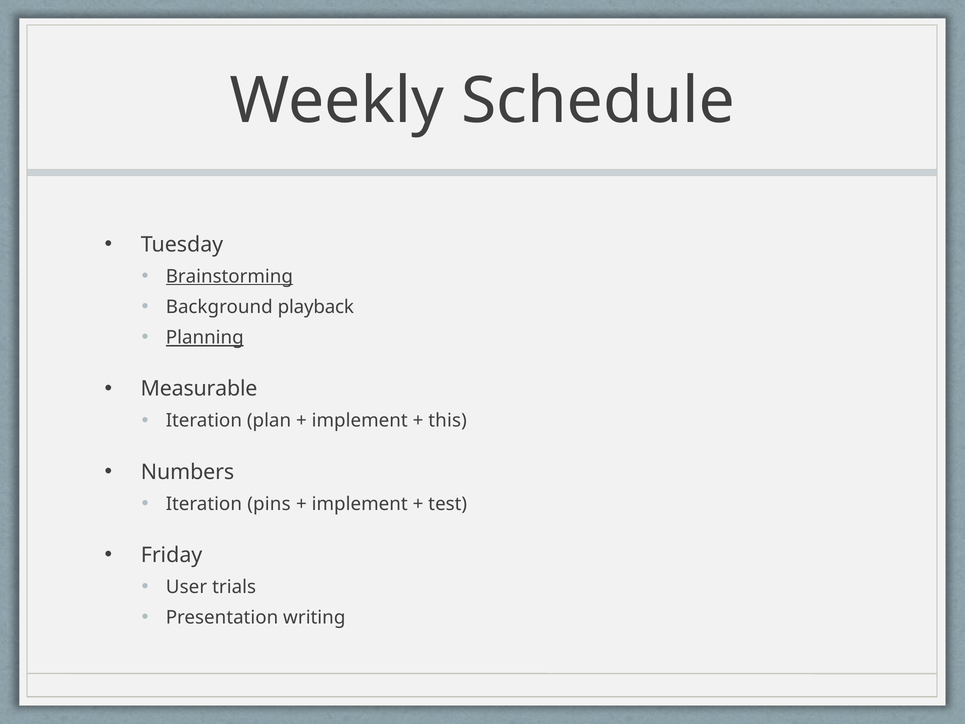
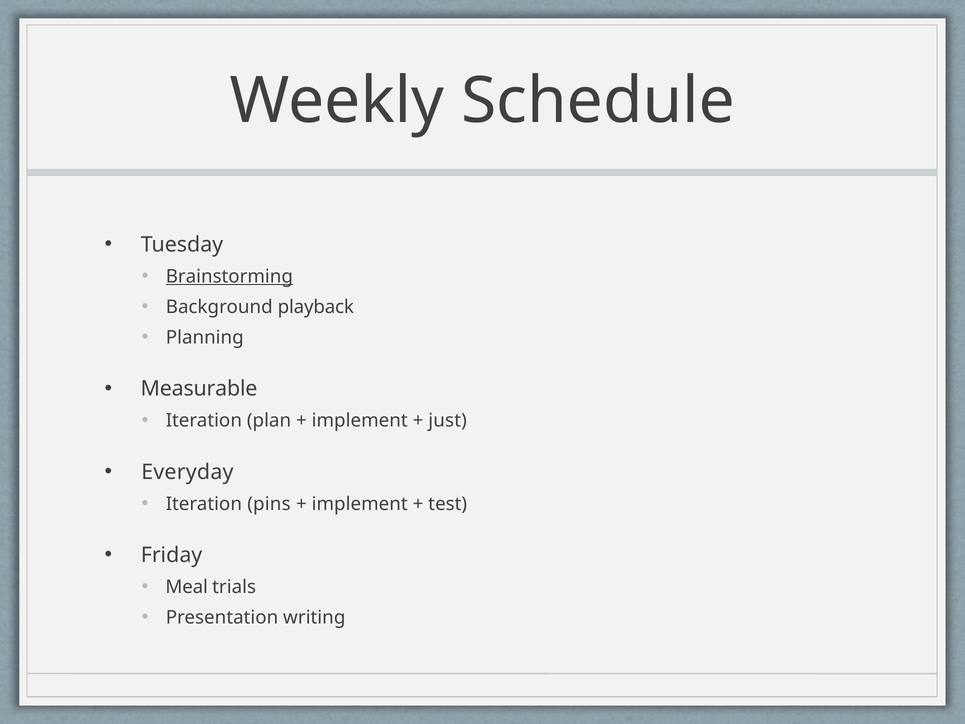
Planning underline: present -> none
this: this -> just
Numbers: Numbers -> Everyday
User: User -> Meal
